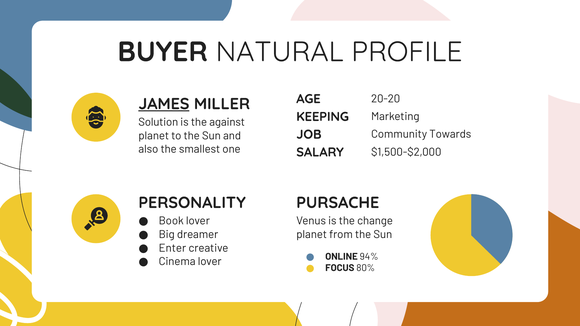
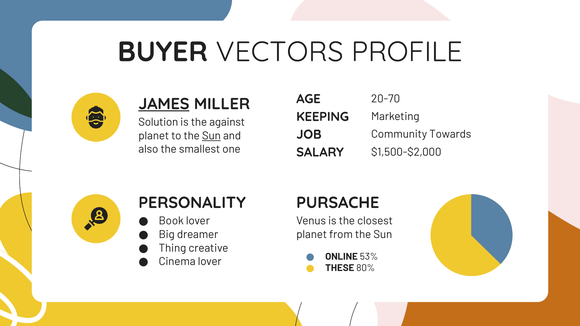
NATURAL: NATURAL -> VECTORS
20-20: 20-20 -> 20-70
Sun at (211, 136) underline: none -> present
change: change -> closest
Enter: Enter -> Thing
94%: 94% -> 53%
FOCUS: FOCUS -> THESE
